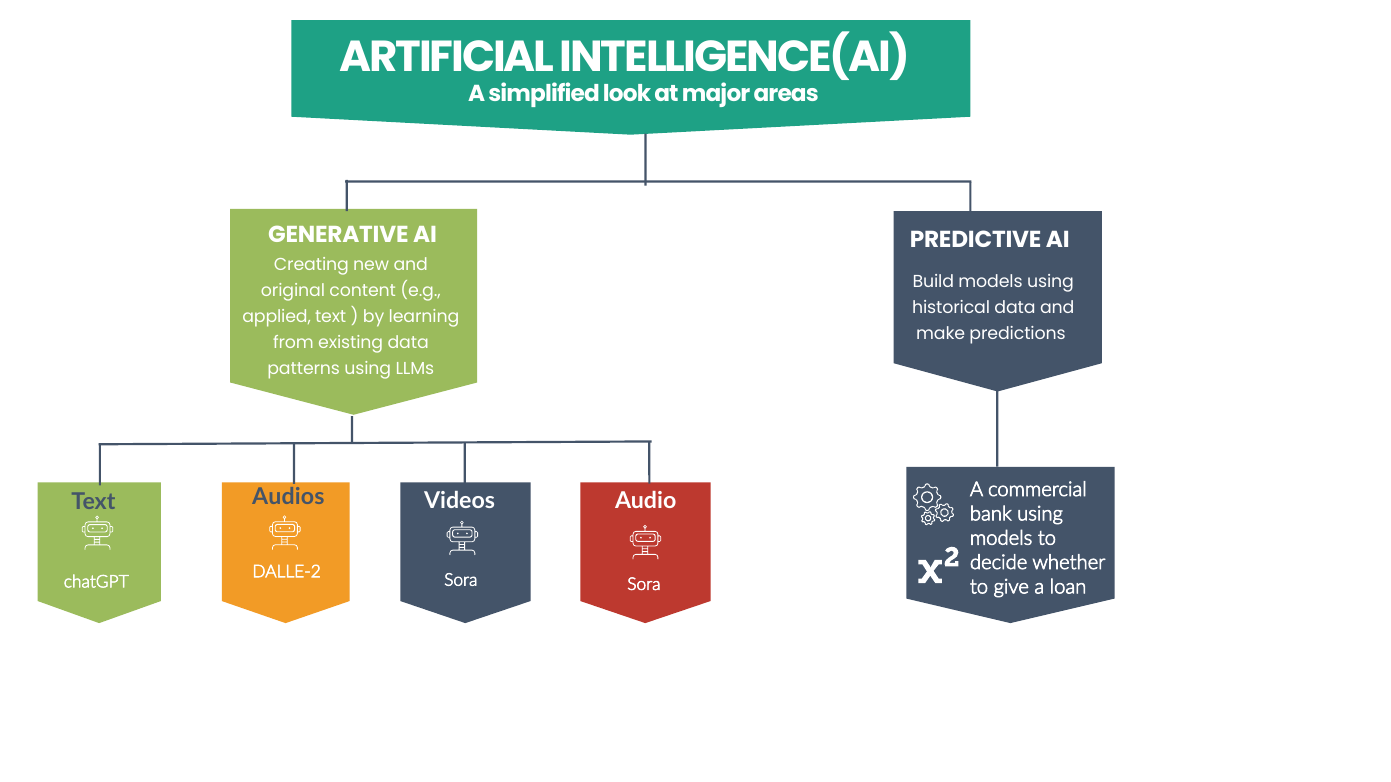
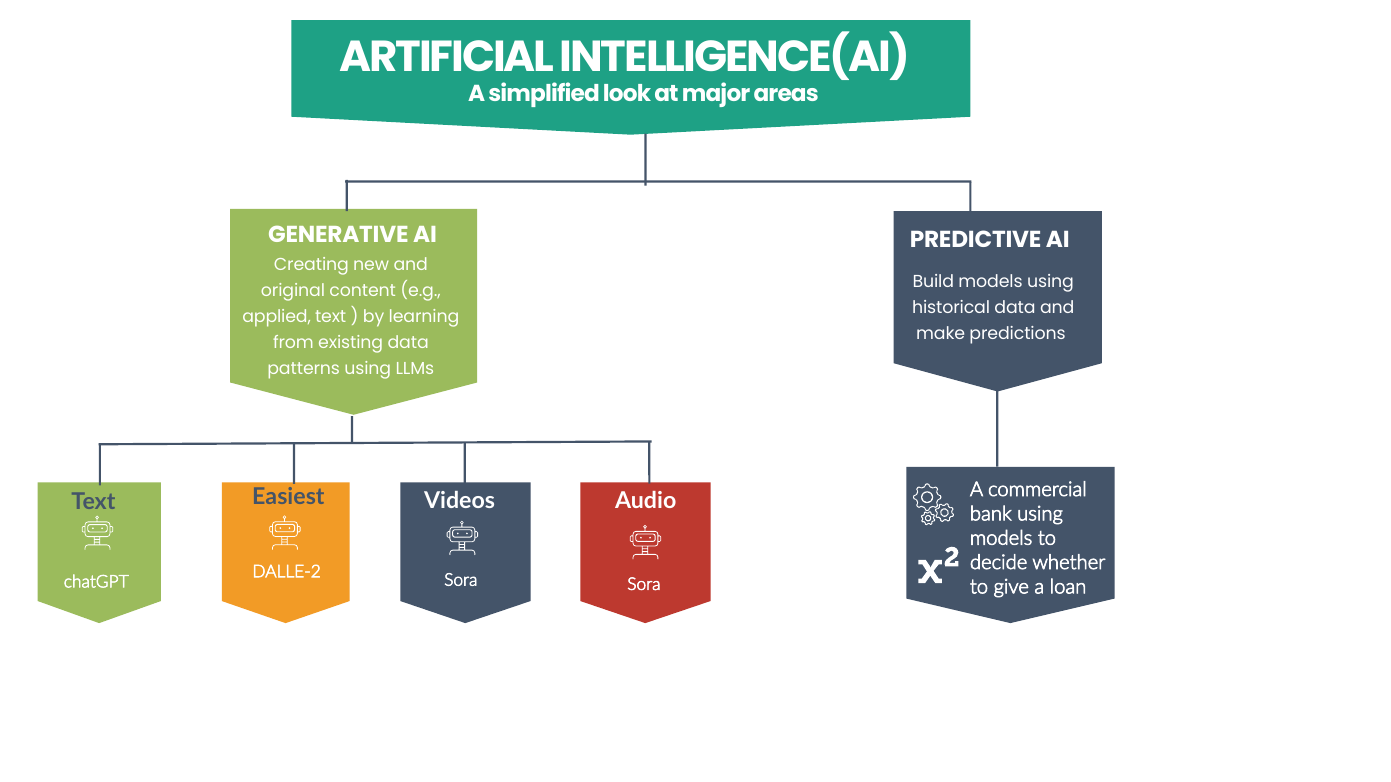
Audios: Audios -> Easiest
